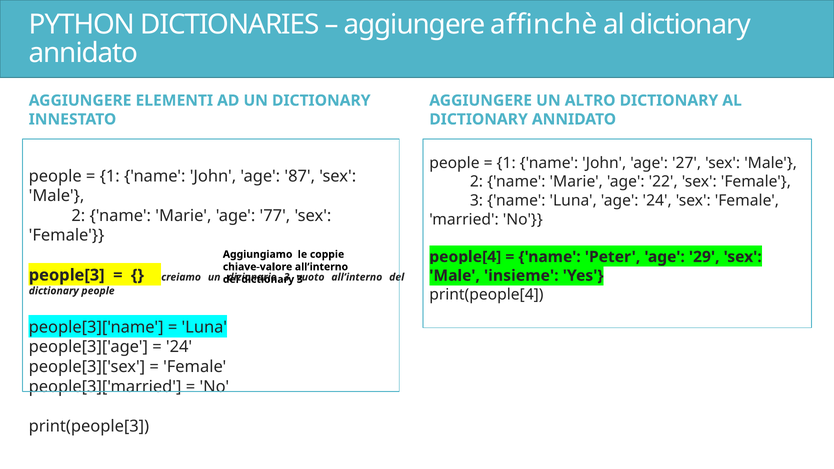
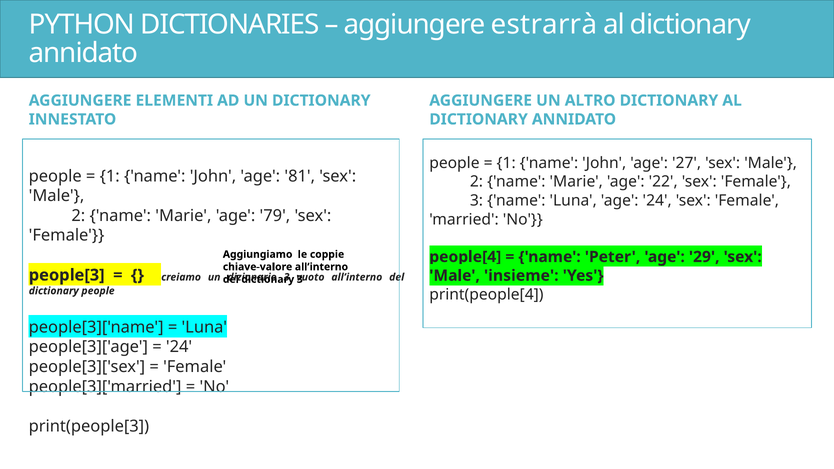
affinchè: affinchè -> estrarrà
87: 87 -> 81
77: 77 -> 79
